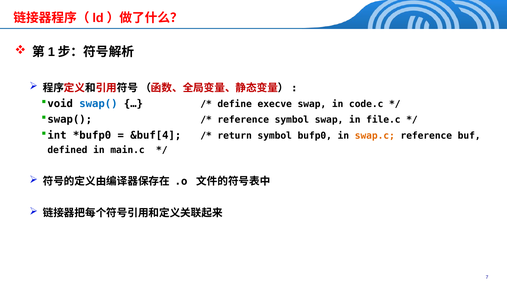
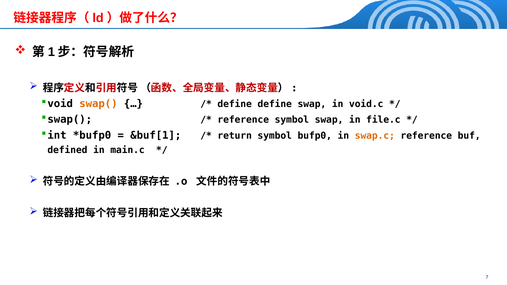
swap( colour: blue -> orange
define execve: execve -> define
code.c: code.c -> void.c
&buf[4: &buf[4 -> &buf[1
